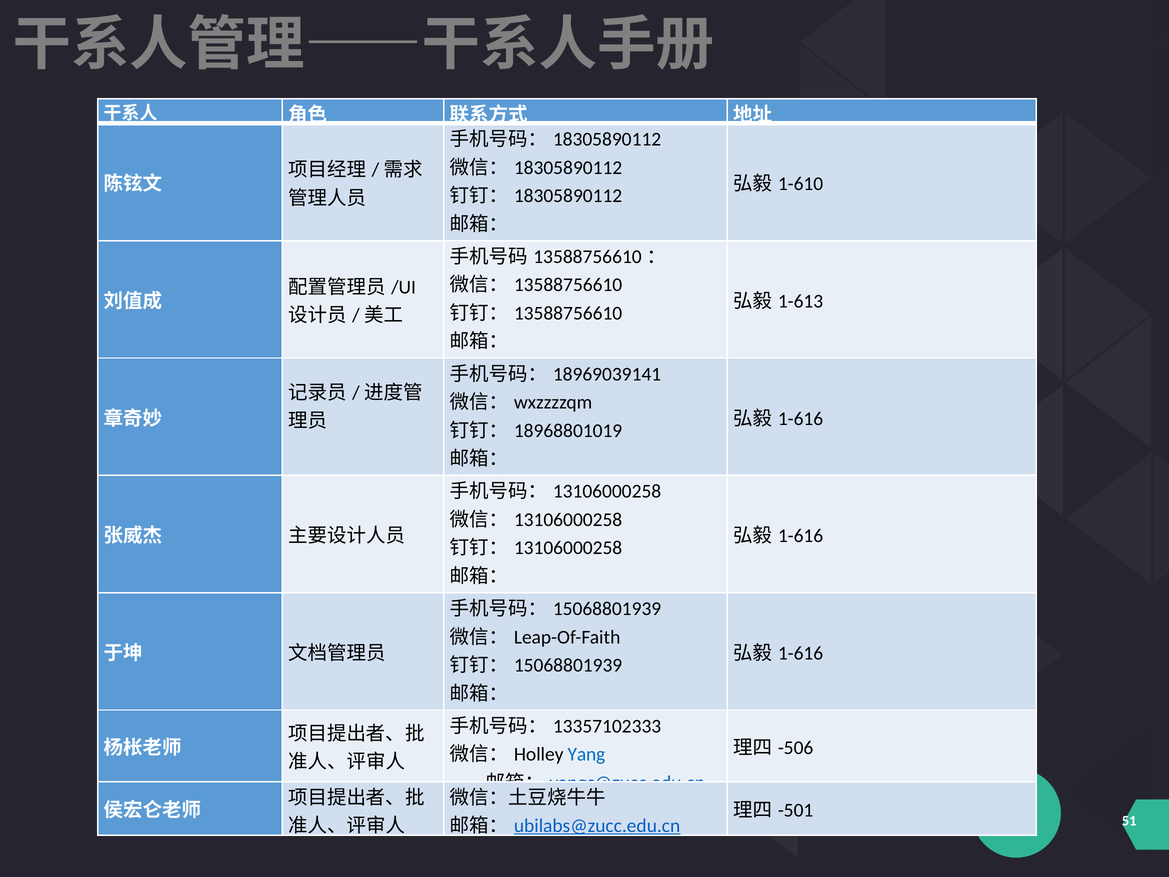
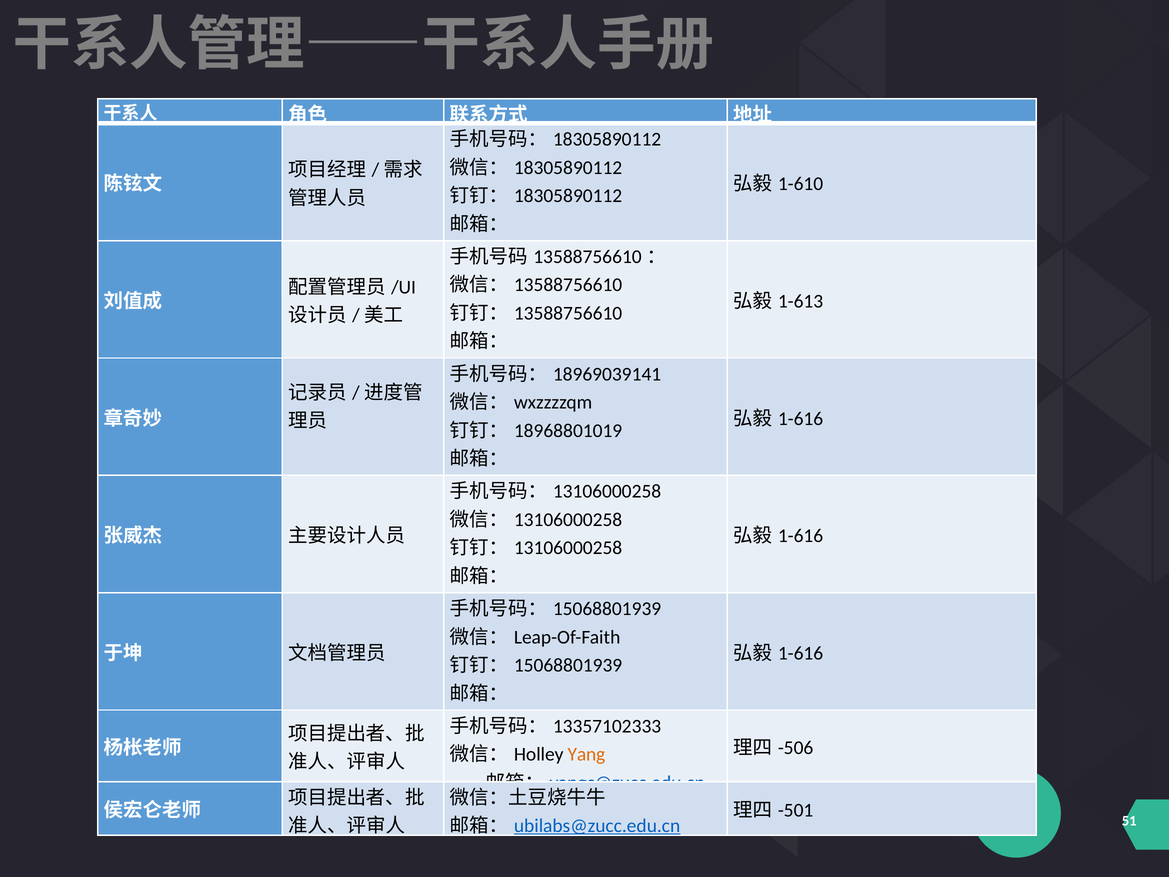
Yang colour: blue -> orange
